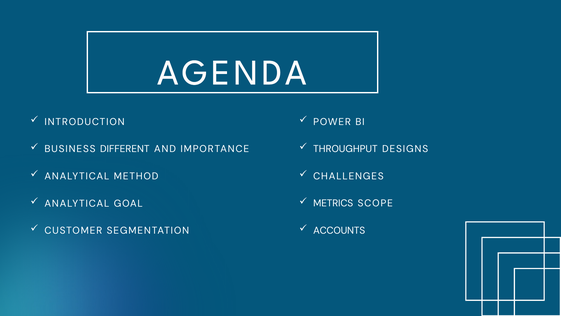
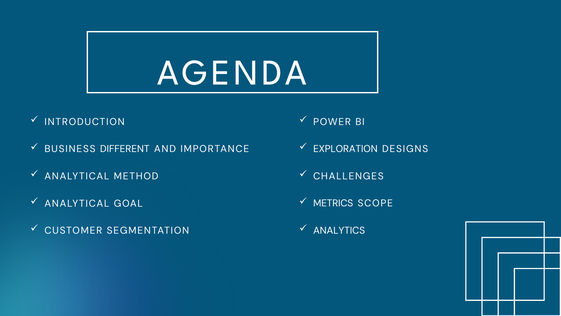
THROUGHPUT: THROUGHPUT -> EXPLORATION
ACCOUNTS: ACCOUNTS -> ANALYTICS
